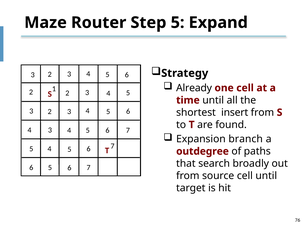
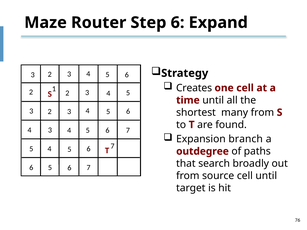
Step 5: 5 -> 6
Already: Already -> Creates
insert: insert -> many
